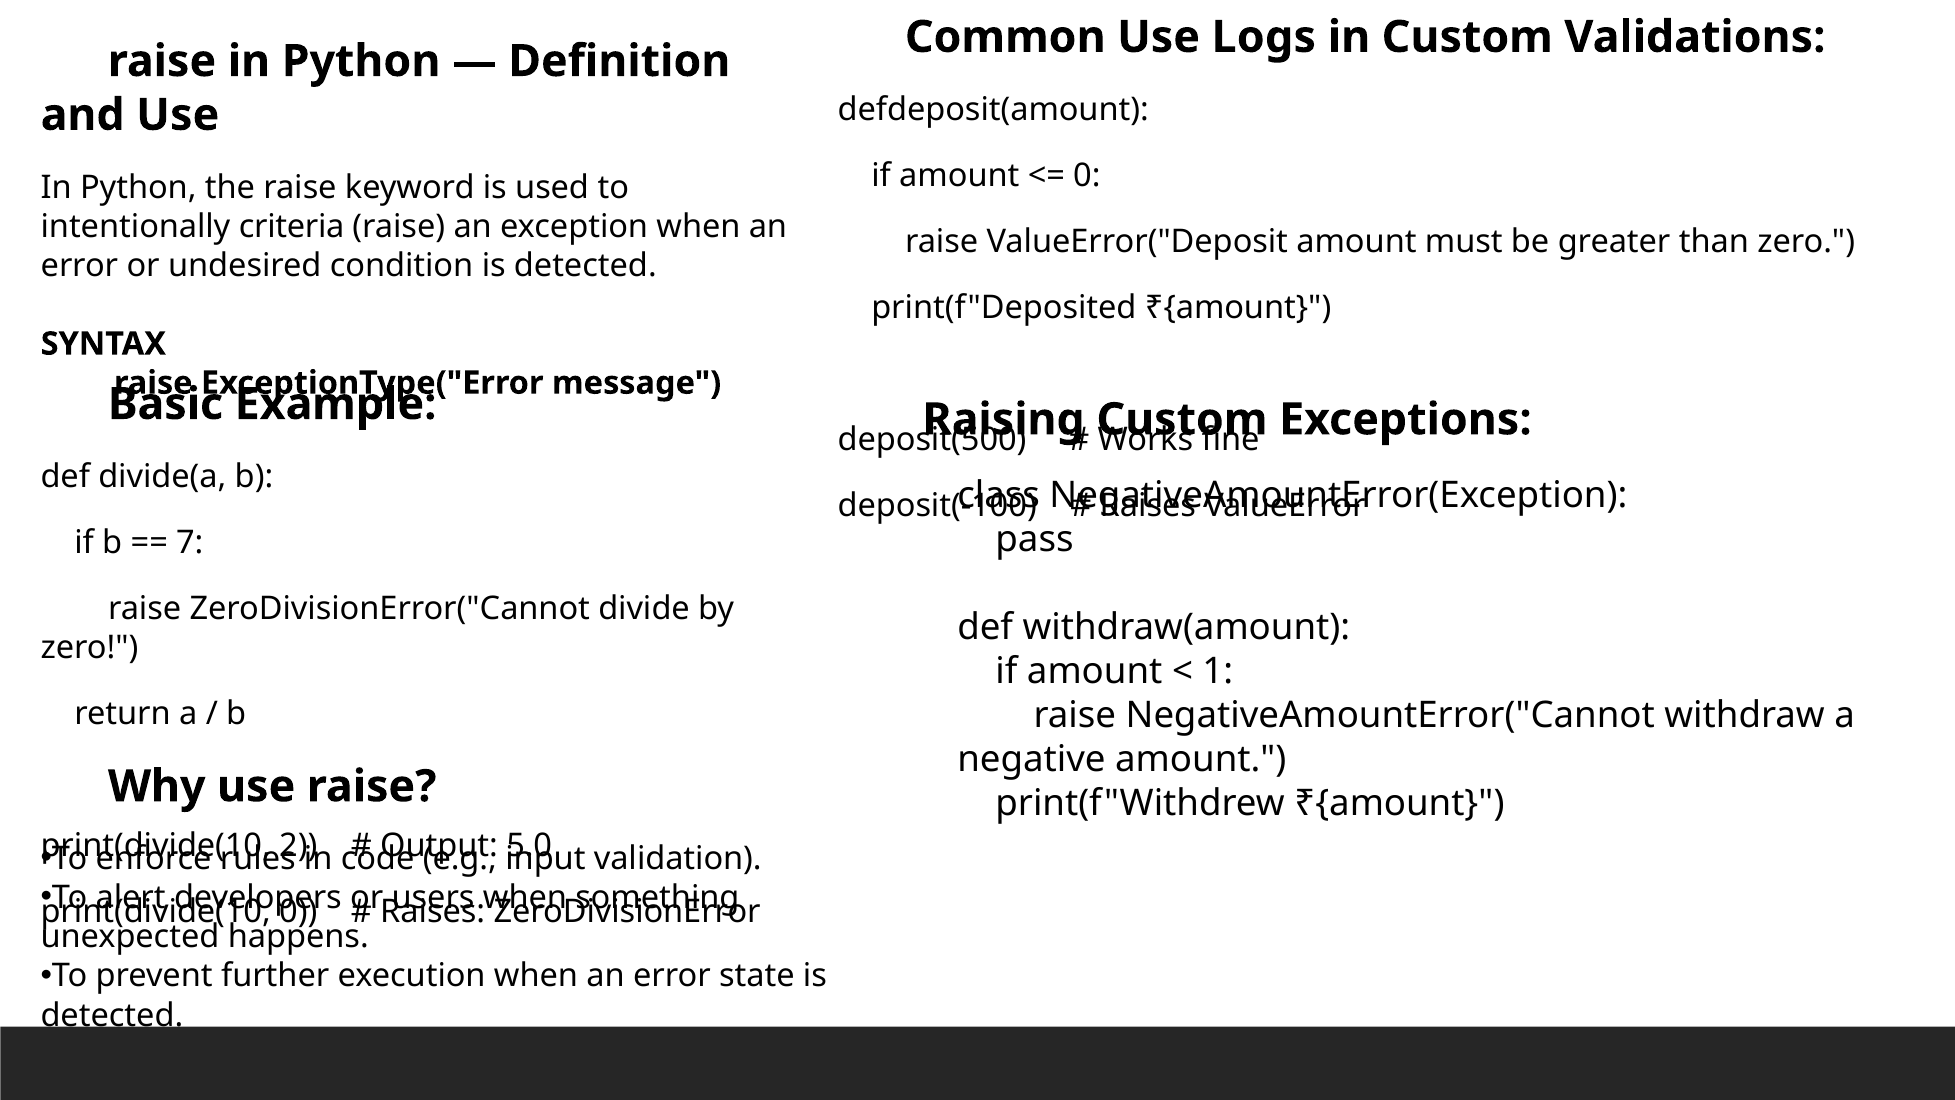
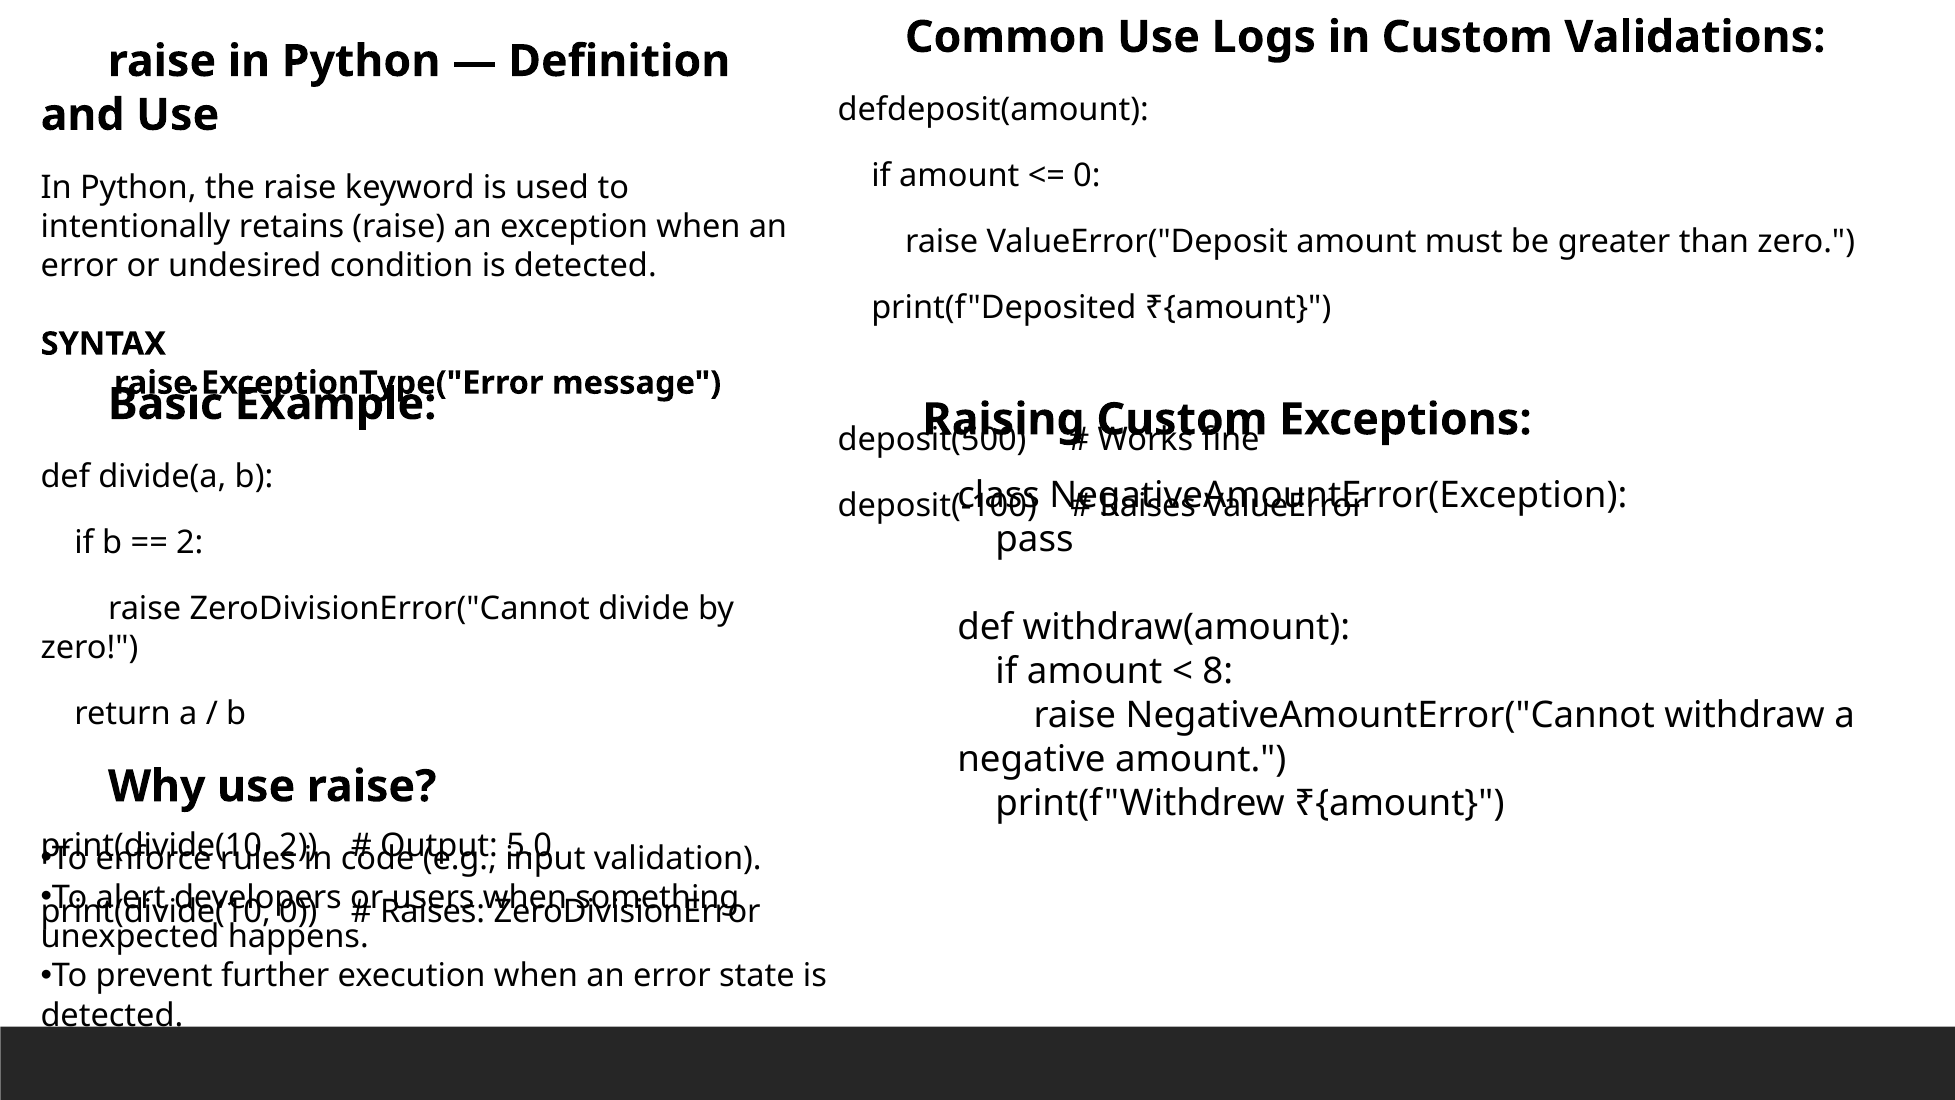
criteria: criteria -> retains
7 at (190, 543): 7 -> 2
1: 1 -> 8
